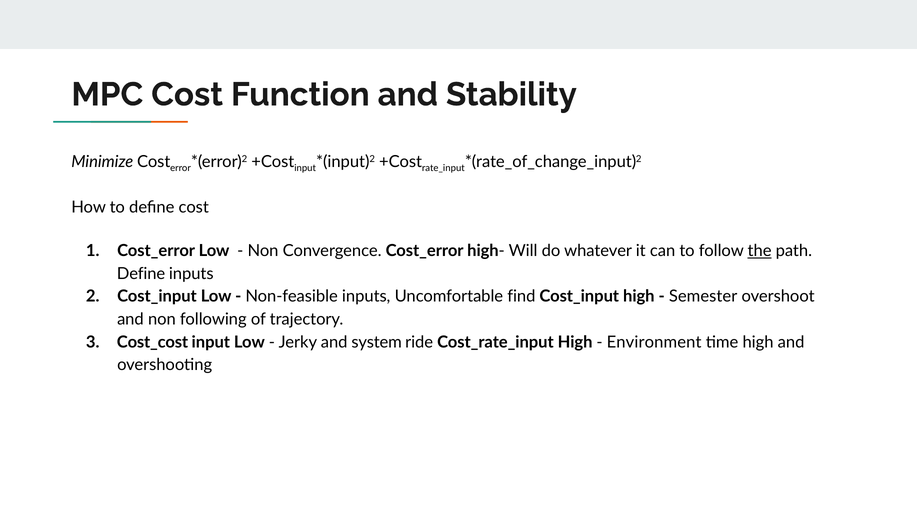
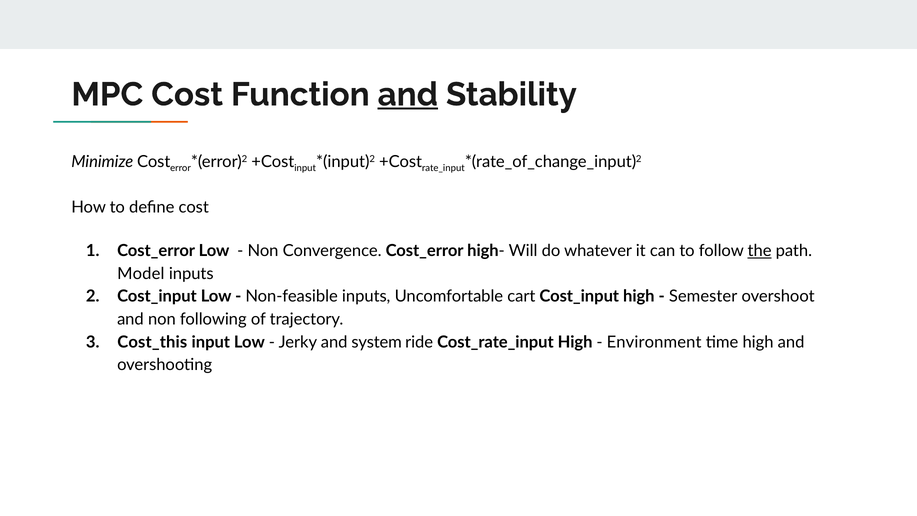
and at (408, 94) underline: none -> present
Define at (141, 273): Define -> Model
find: find -> cart
Cost_cost: Cost_cost -> Cost_this
